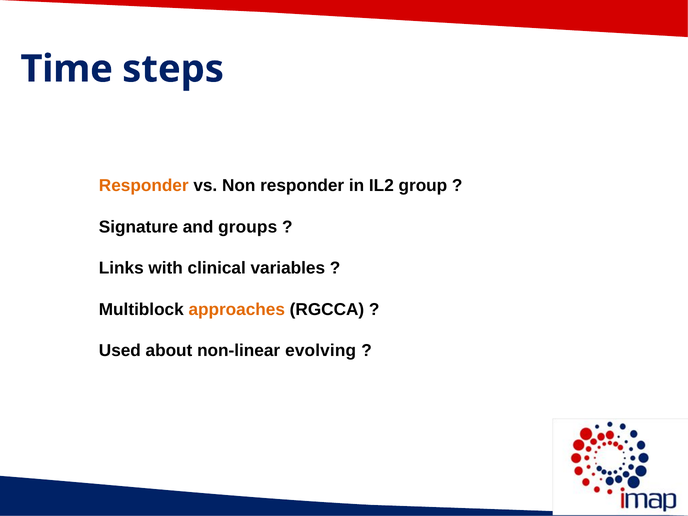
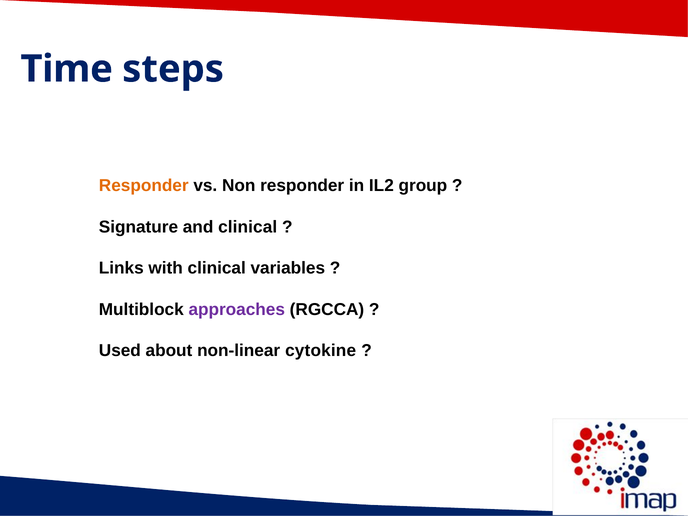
and groups: groups -> clinical
approaches colour: orange -> purple
evolving: evolving -> cytokine
